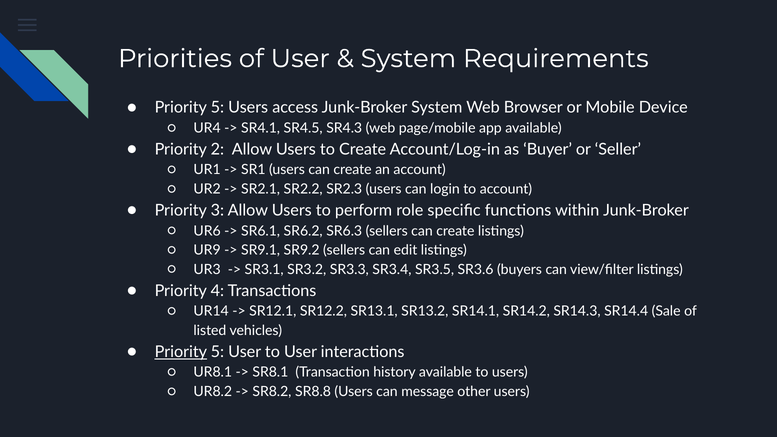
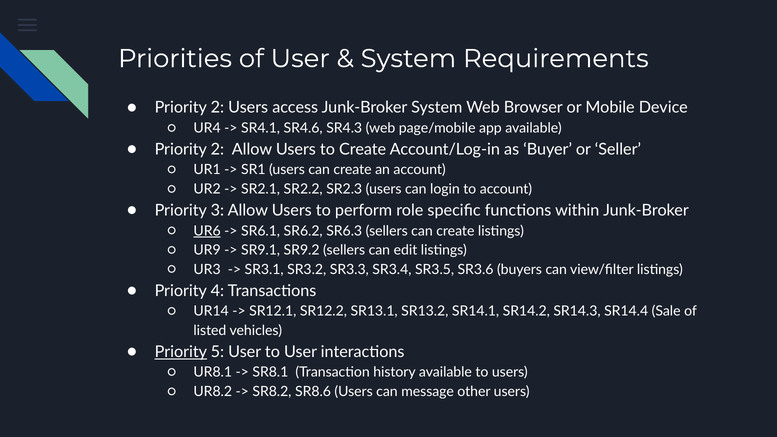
5 at (217, 108): 5 -> 2
SR4.5: SR4.5 -> SR4.6
UR6 underline: none -> present
SR8.8: SR8.8 -> SR8.6
